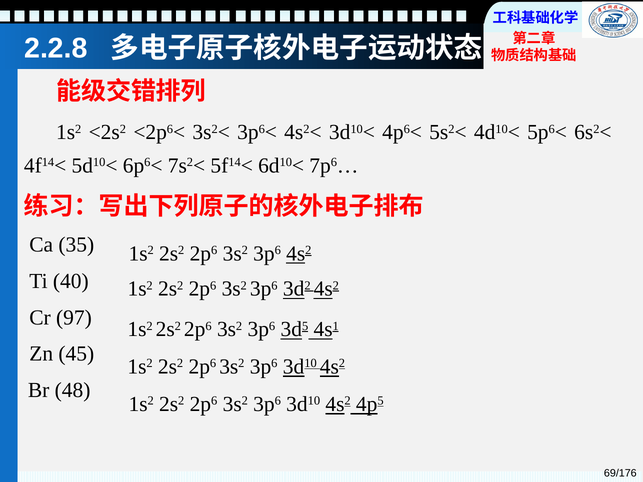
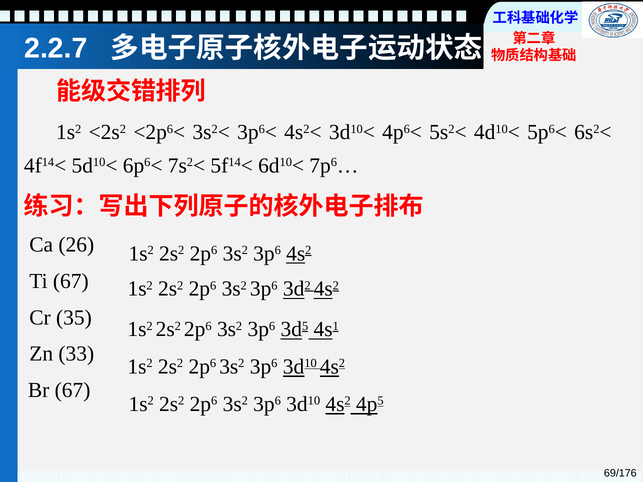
2.2.8: 2.2.8 -> 2.2.7
35: 35 -> 26
Ti 40: 40 -> 67
97: 97 -> 35
45: 45 -> 33
Br 48: 48 -> 67
